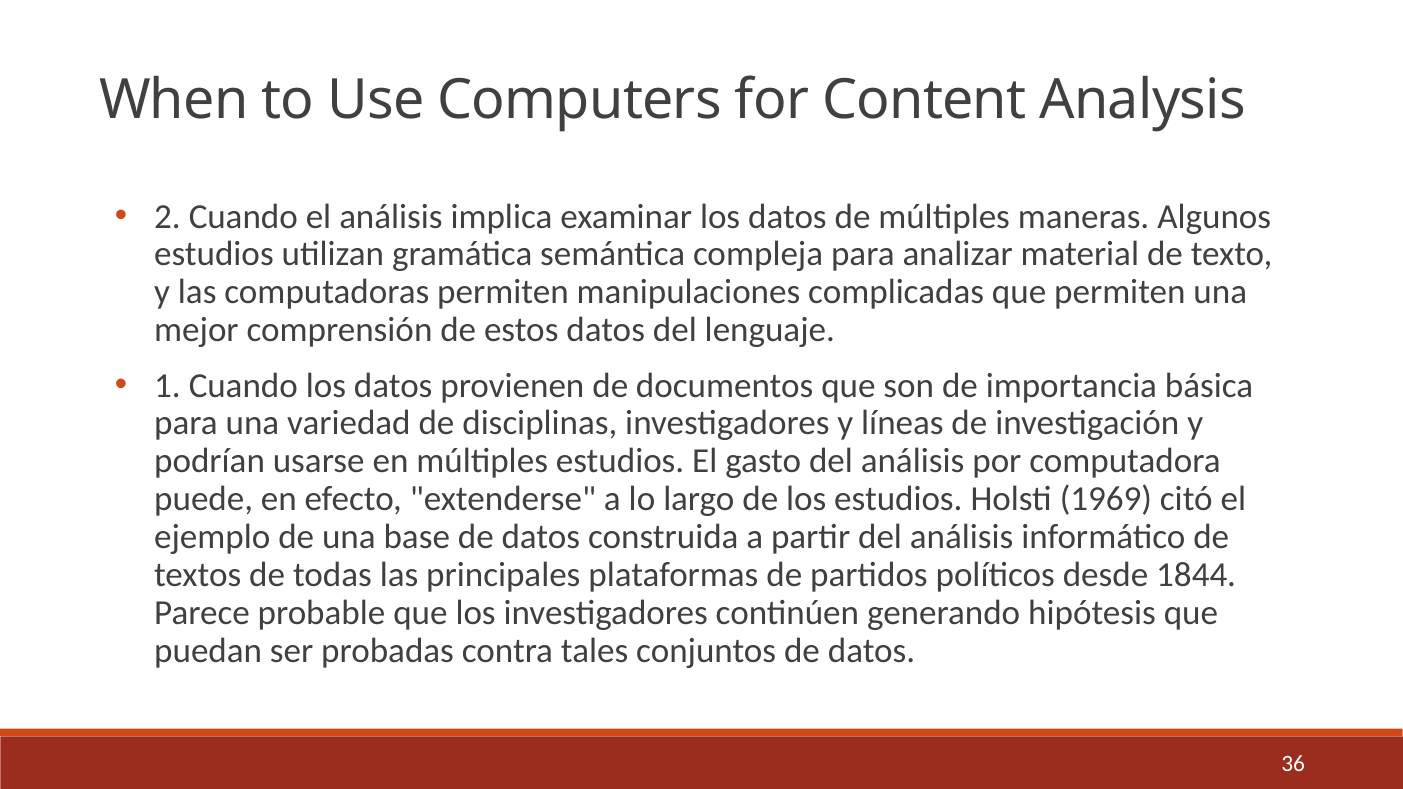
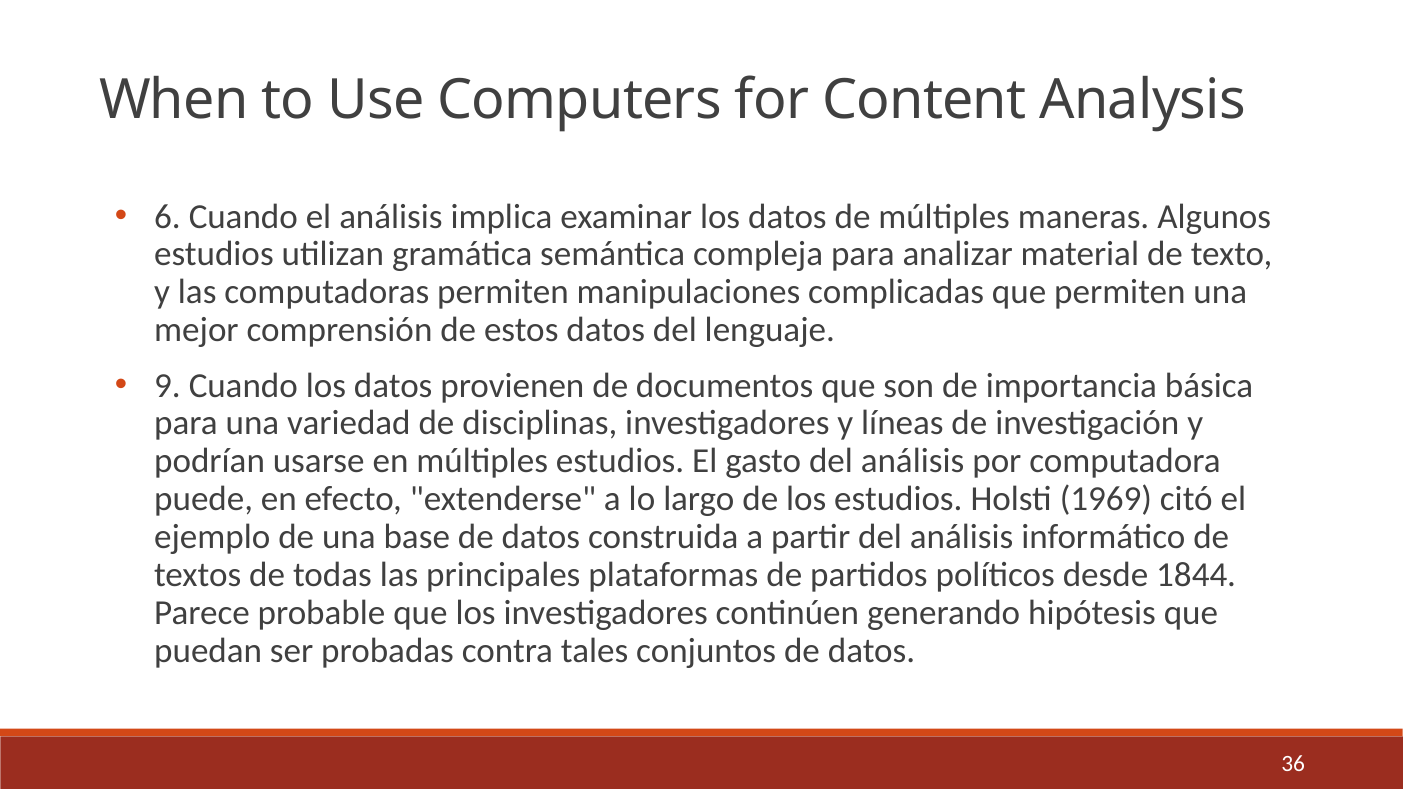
2: 2 -> 6
1: 1 -> 9
